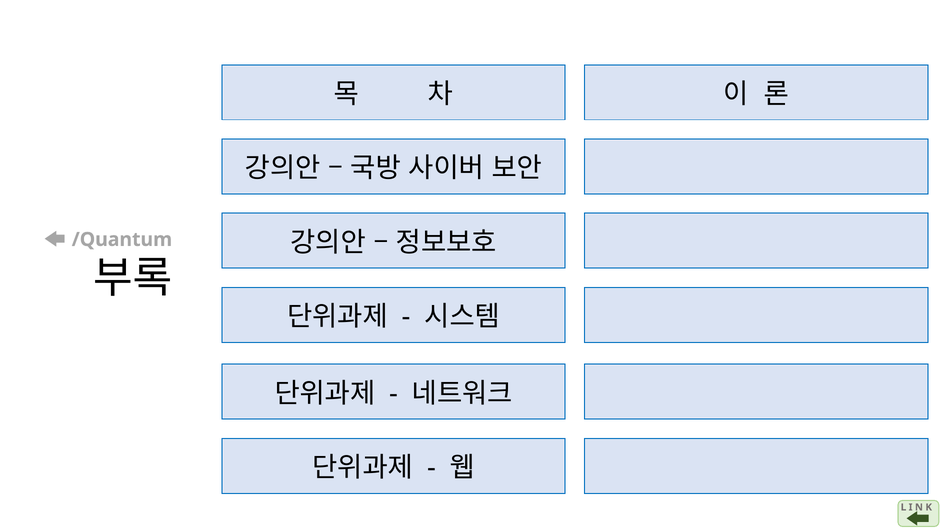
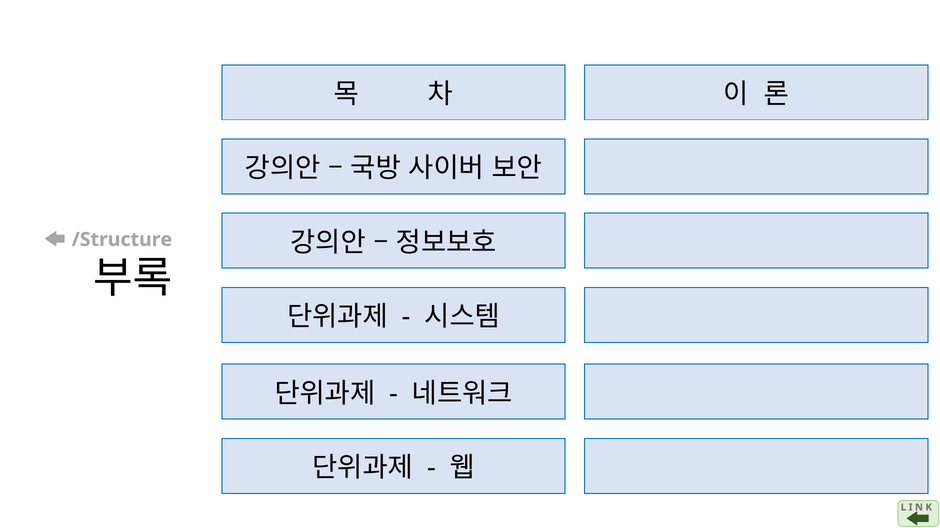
/Quantum: /Quantum -> /Structure
